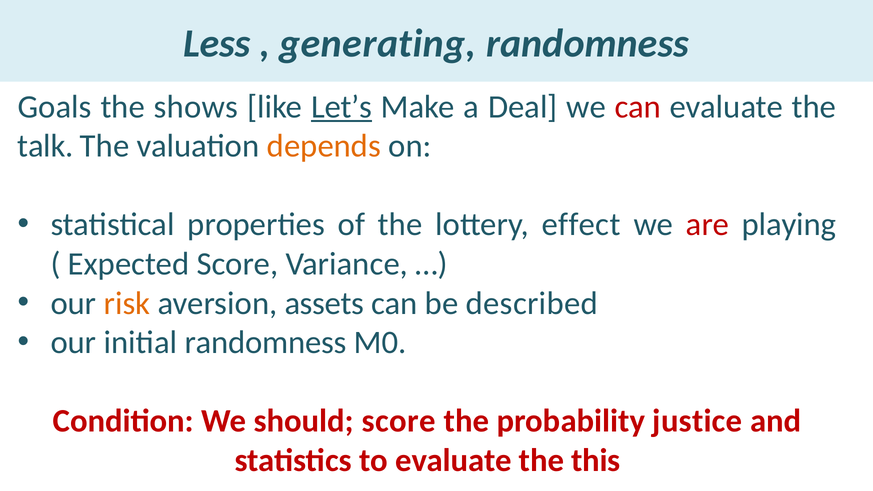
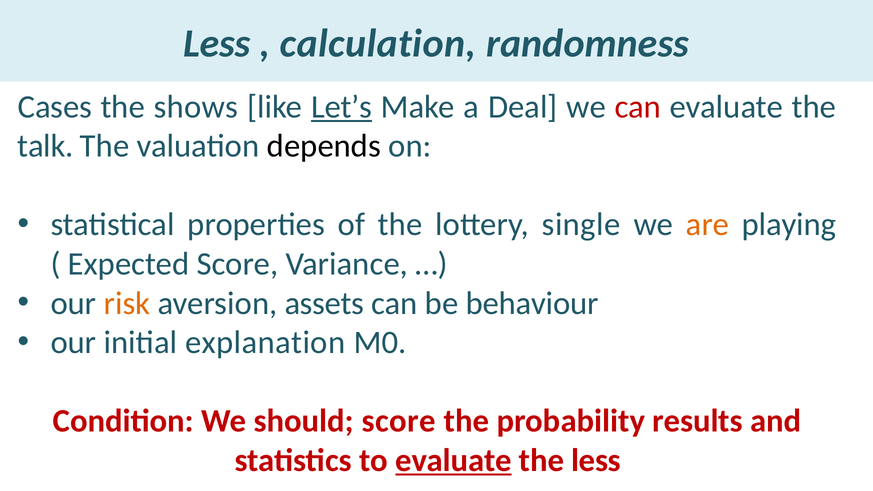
generating: generating -> calculation
Goals: Goals -> Cases
depends colour: orange -> black
effect: effect -> single
are colour: red -> orange
described: described -> behaviour
initial randomness: randomness -> explanation
justice: justice -> results
evaluate at (454, 460) underline: none -> present
the this: this -> less
